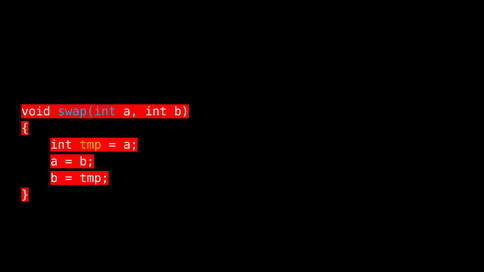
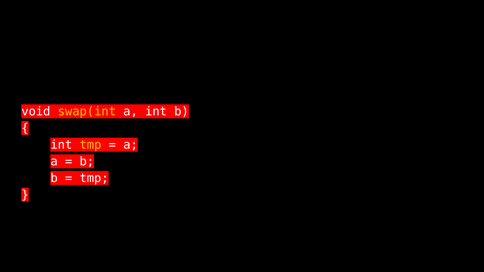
swap(int colour: light blue -> yellow
